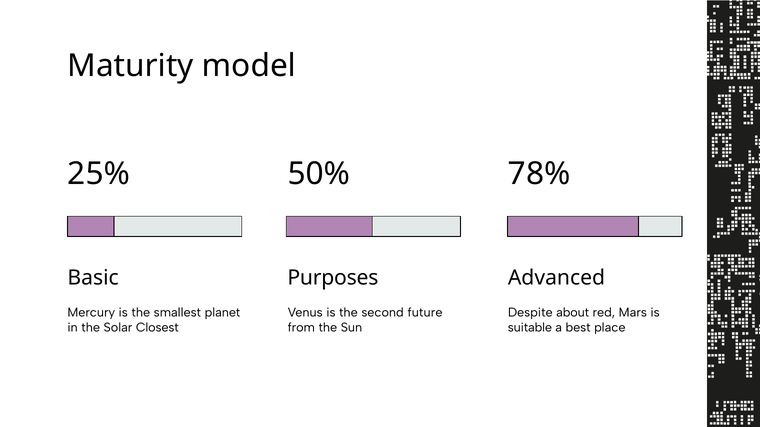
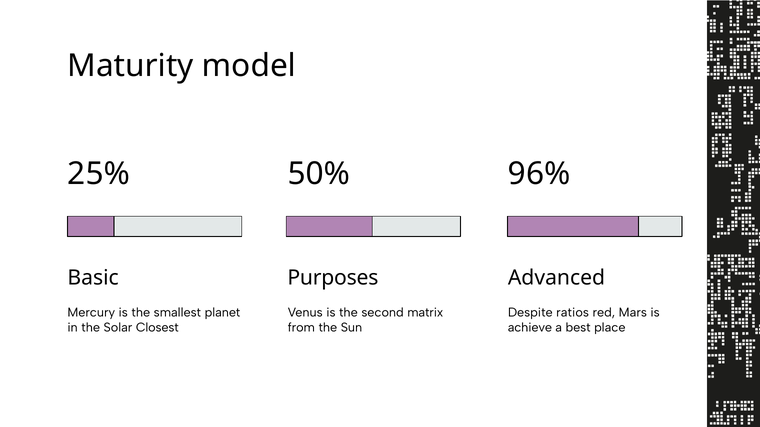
78%: 78% -> 96%
future: future -> matrix
about: about -> ratios
suitable: suitable -> achieve
